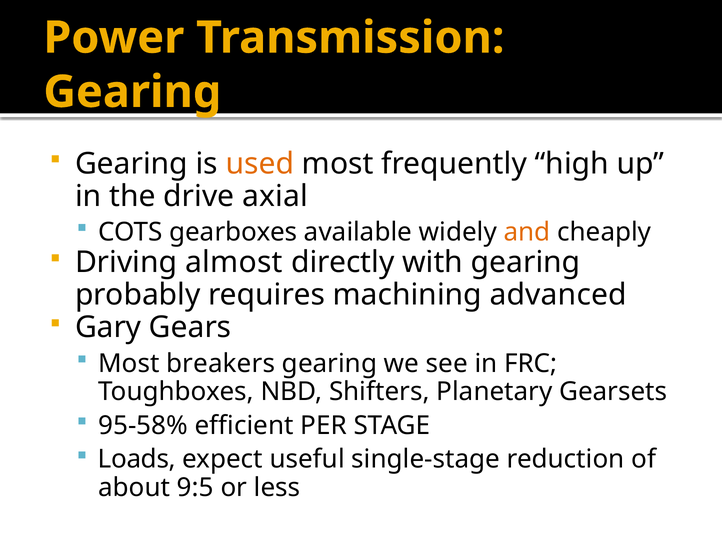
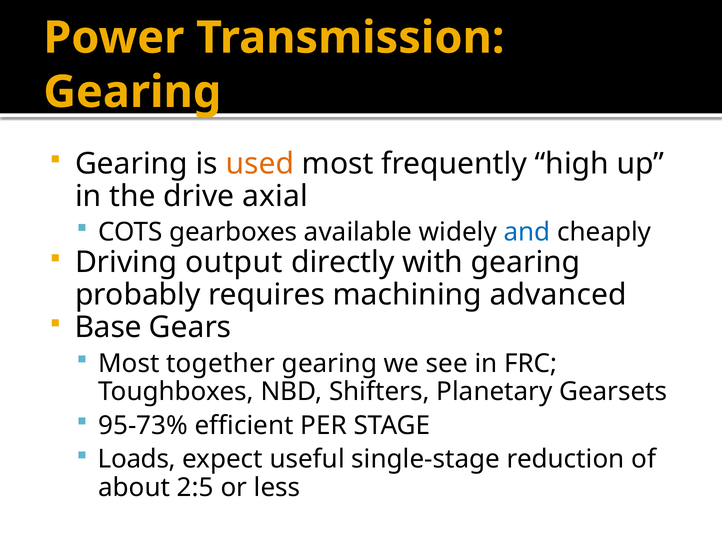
and colour: orange -> blue
almost: almost -> output
Gary: Gary -> Base
breakers: breakers -> together
95-58%: 95-58% -> 95-73%
9:5: 9:5 -> 2:5
